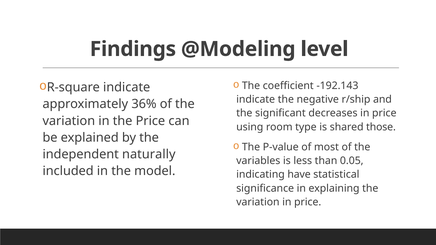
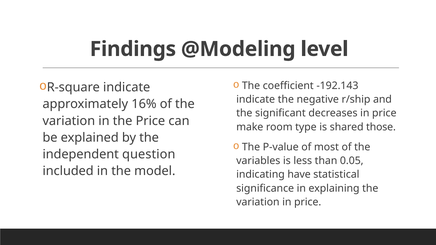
36%: 36% -> 16%
using: using -> make
naturally: naturally -> question
